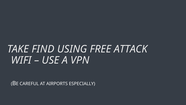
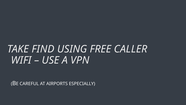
ATTACK: ATTACK -> CALLER
